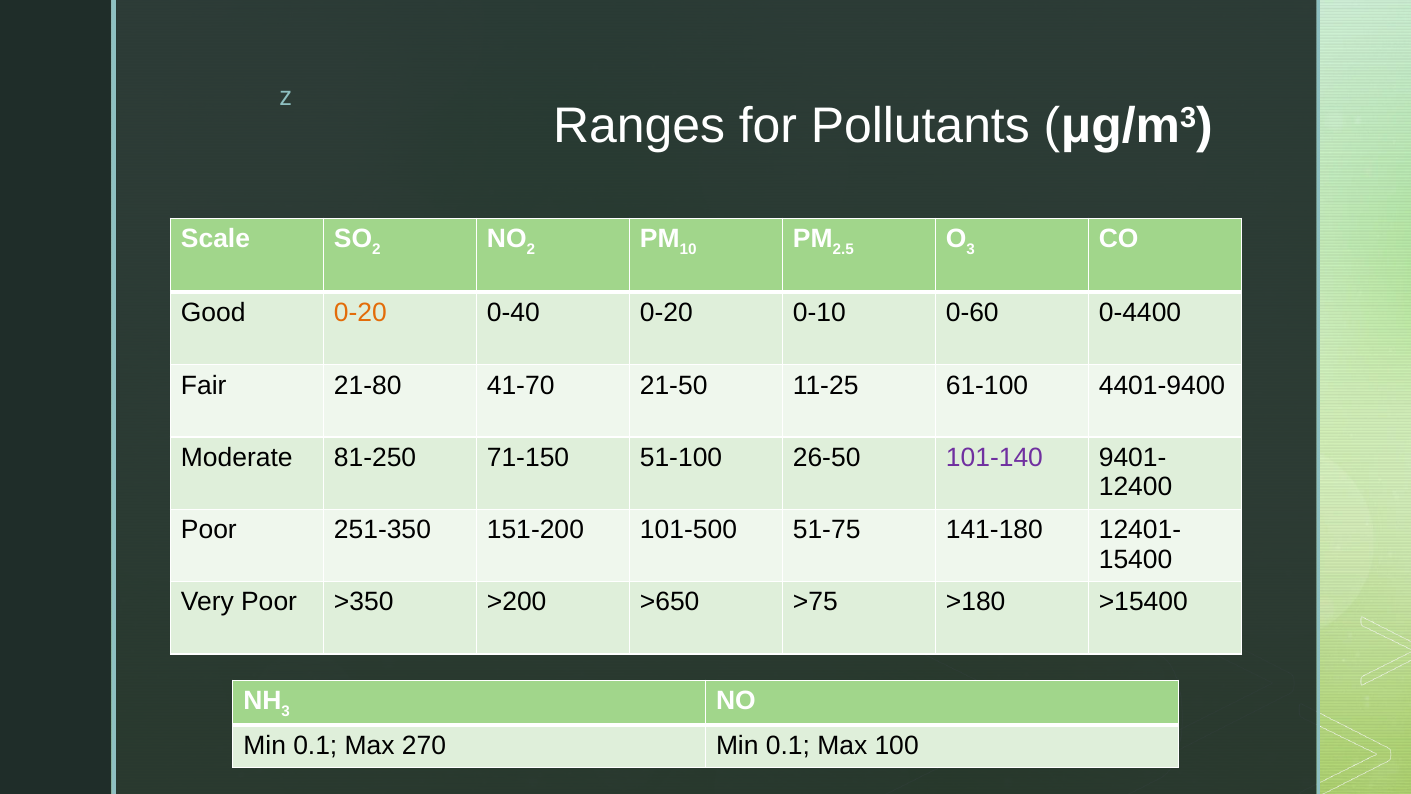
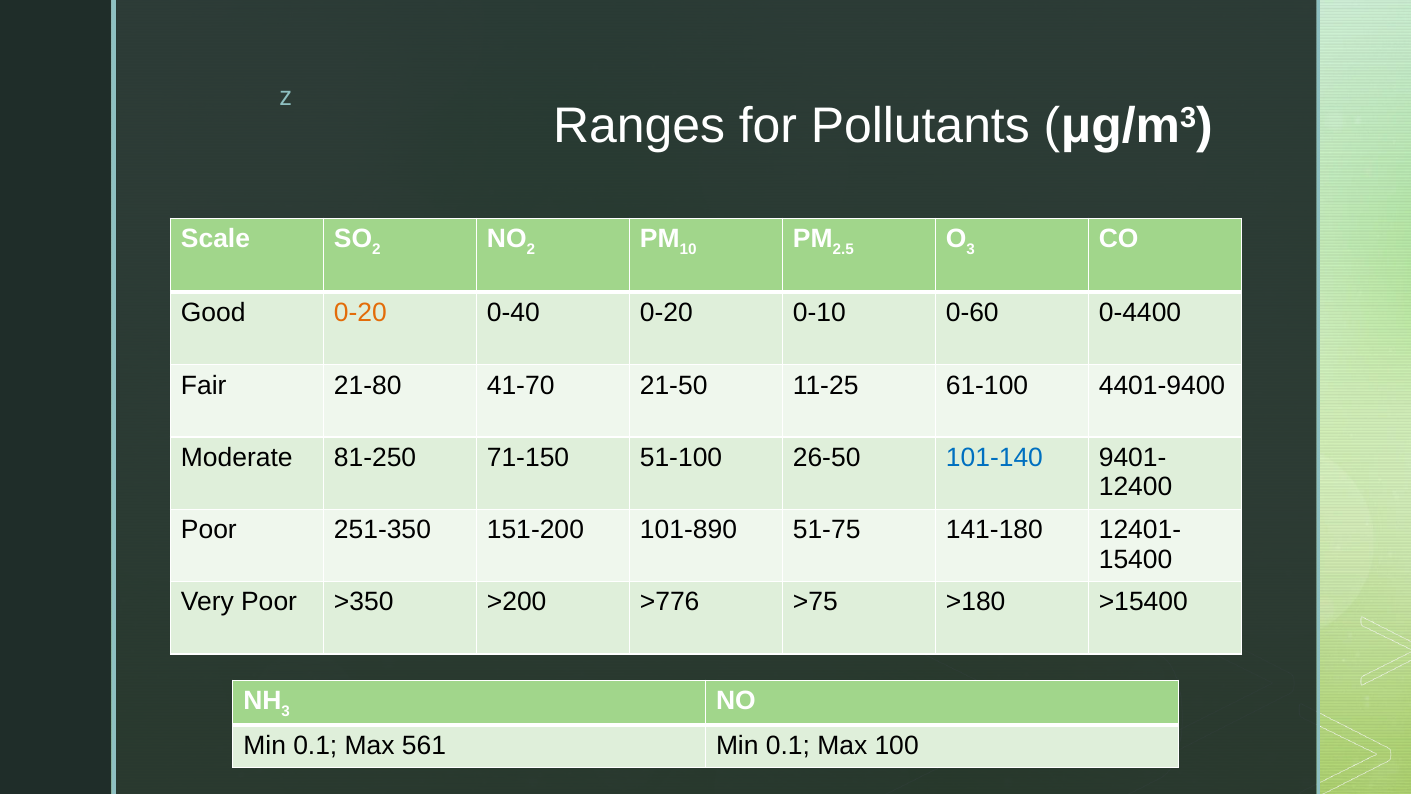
101-140 colour: purple -> blue
101-500: 101-500 -> 101-890
>650: >650 -> >776
270: 270 -> 561
